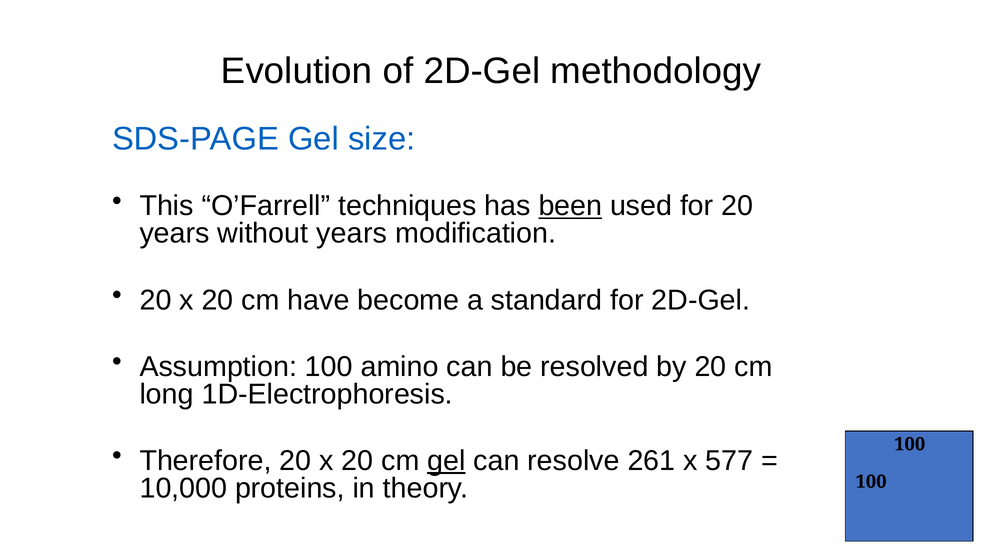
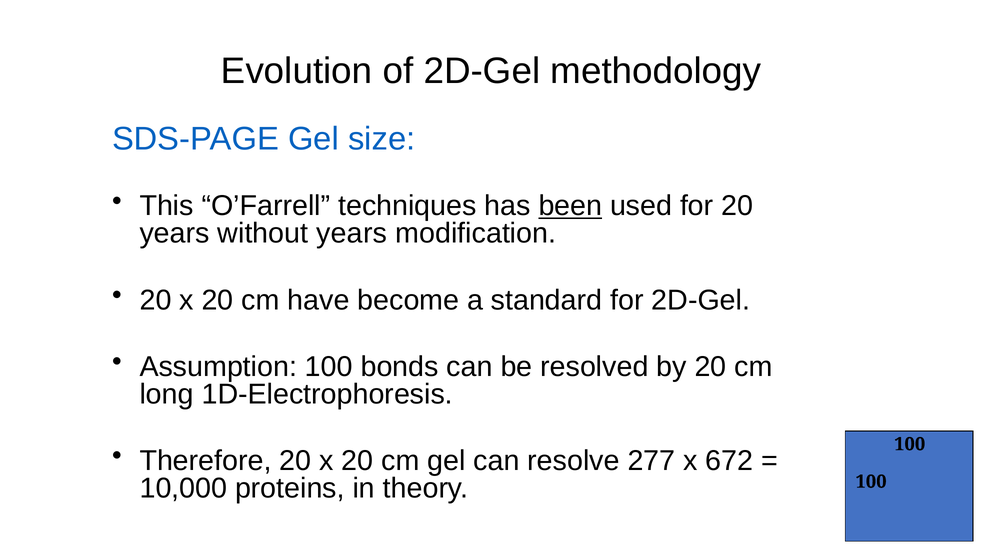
amino: amino -> bonds
gel at (446, 461) underline: present -> none
261: 261 -> 277
577: 577 -> 672
